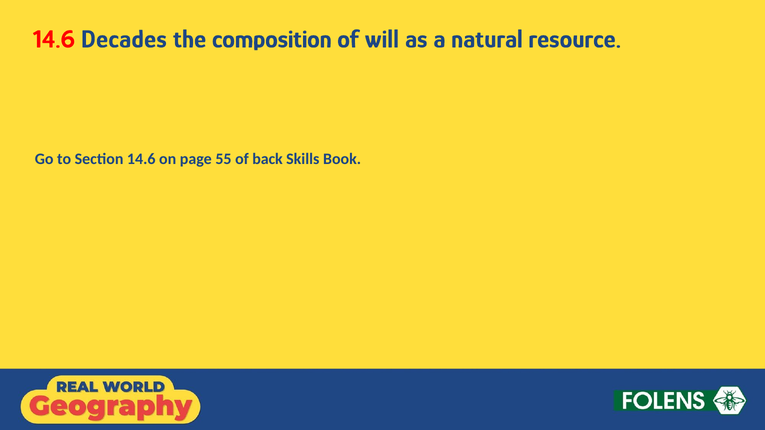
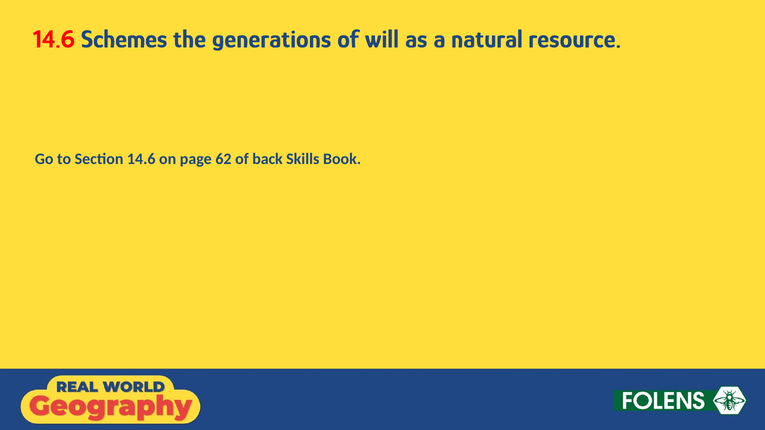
Decades: Decades -> Schemes
composition: composition -> generations
55: 55 -> 62
